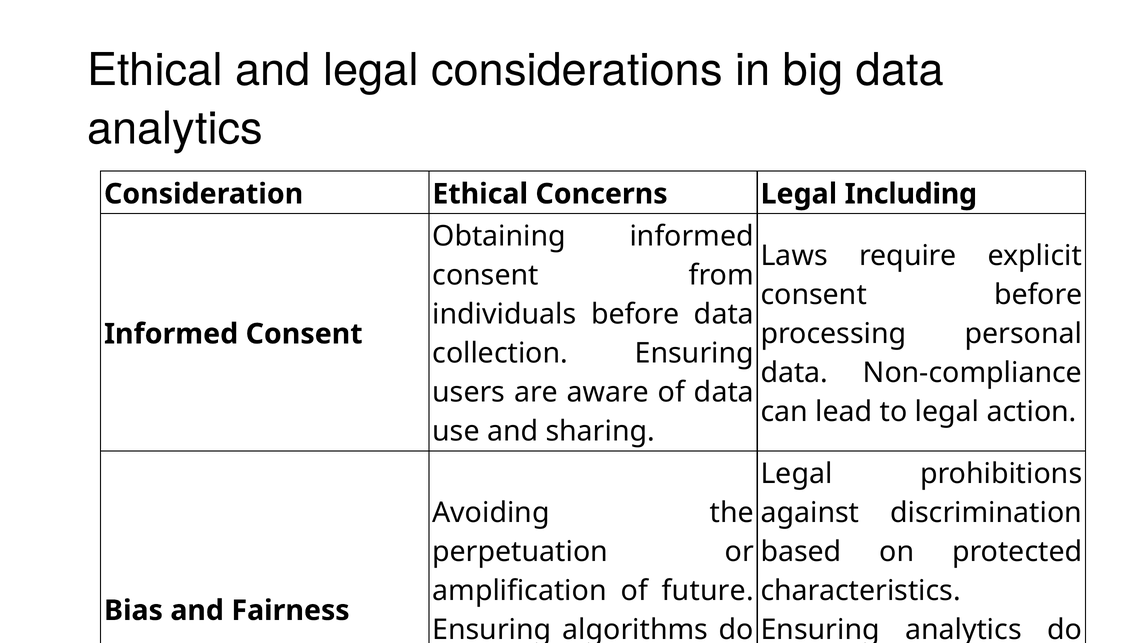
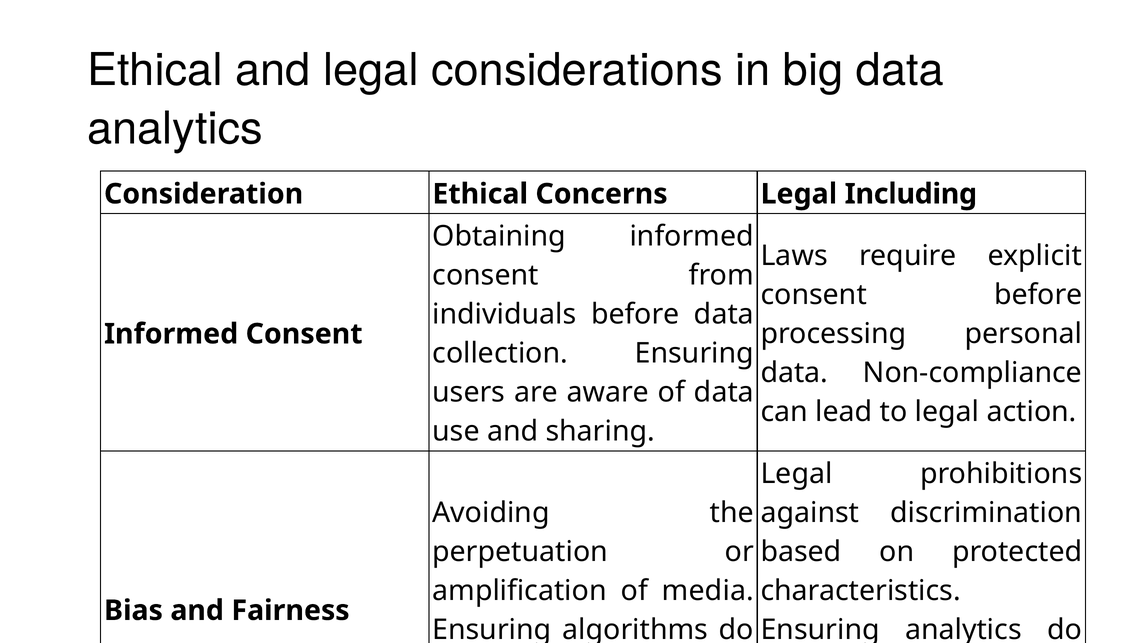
future: future -> media
